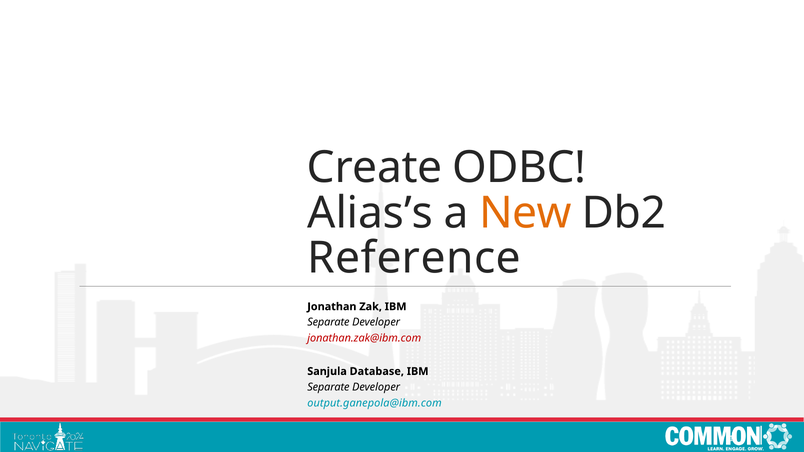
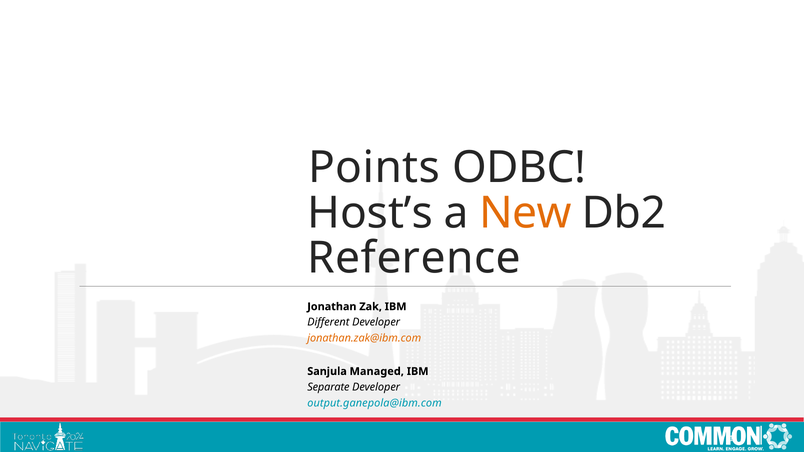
Create: Create -> Points
Alias’s: Alias’s -> Host’s
Separate at (328, 322): Separate -> Different
jonathan.zak@ibm.com colour: red -> orange
Database: Database -> Managed
